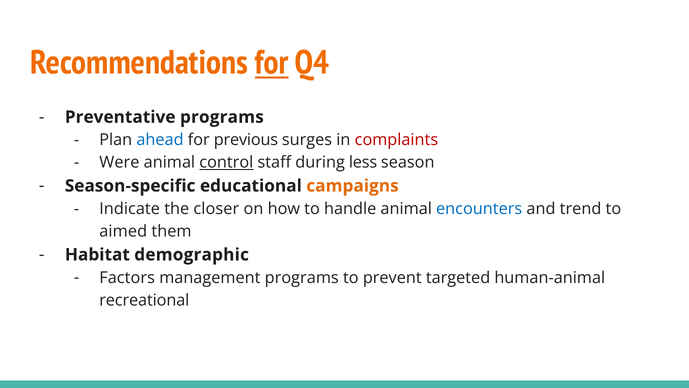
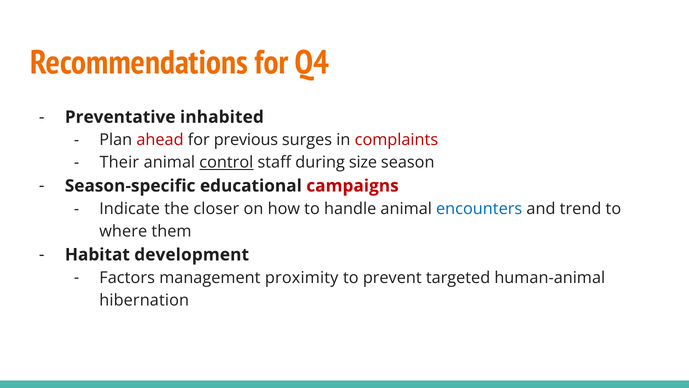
for at (272, 63) underline: present -> none
Preventative programs: programs -> inhabited
ahead colour: blue -> red
Were: Were -> Their
less: less -> size
campaigns colour: orange -> red
aimed: aimed -> where
demographic: demographic -> development
management programs: programs -> proximity
recreational: recreational -> hibernation
